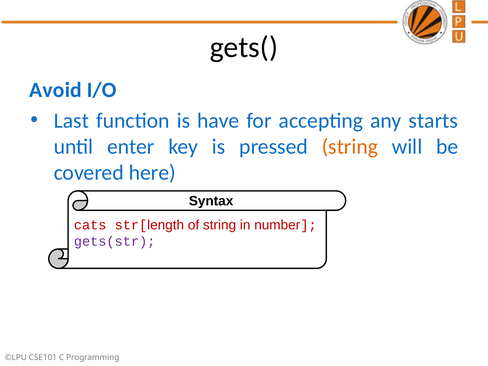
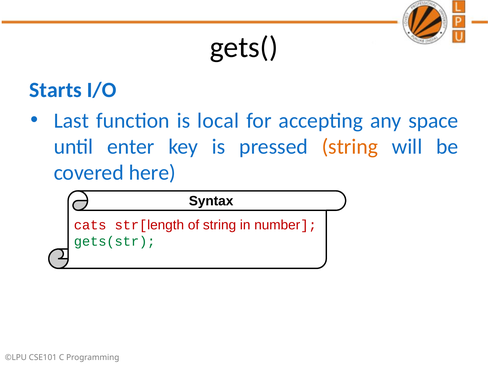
Avoid: Avoid -> Starts
have: have -> local
starts: starts -> space
gets(str colour: purple -> green
